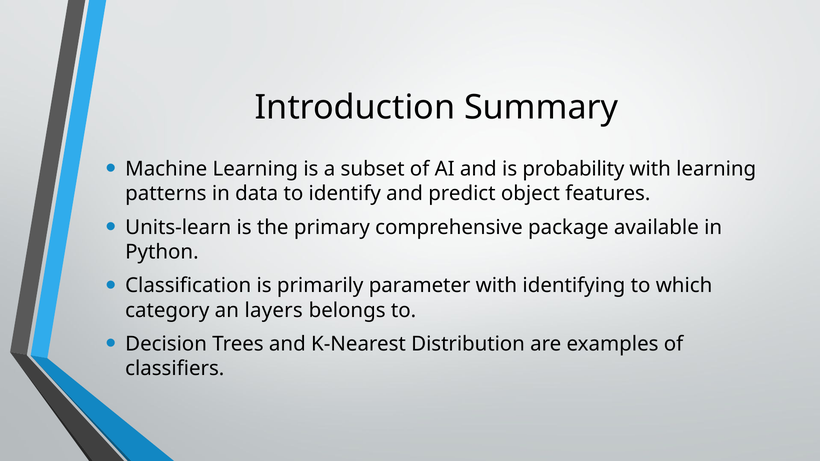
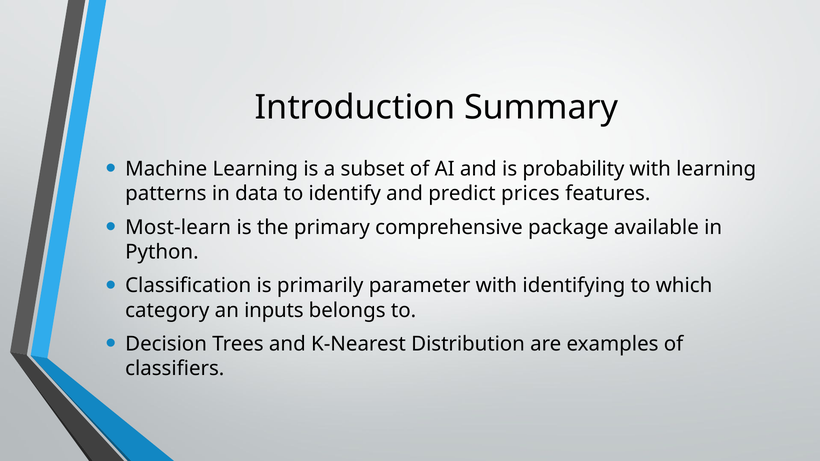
object: object -> prices
Units-learn: Units-learn -> Most-learn
layers: layers -> inputs
